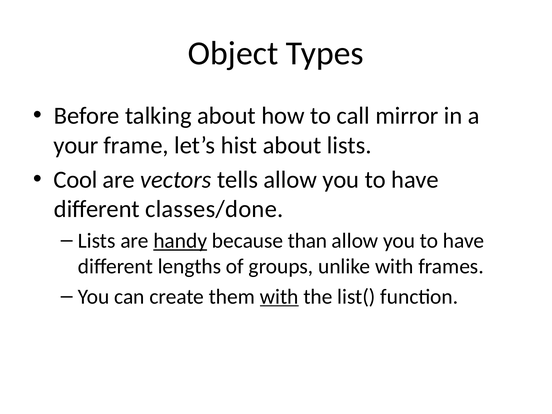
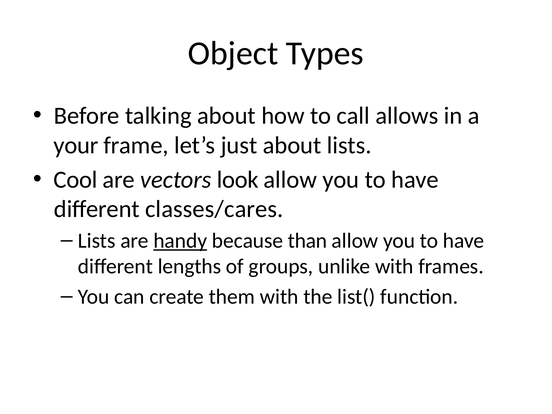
mirror: mirror -> allows
hist: hist -> just
tells: tells -> look
classes/done: classes/done -> classes/cares
with at (279, 297) underline: present -> none
